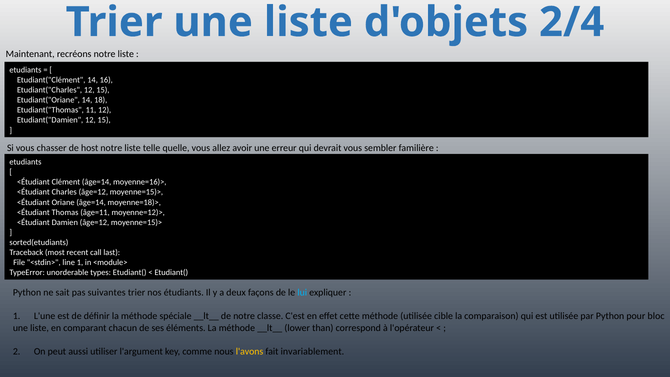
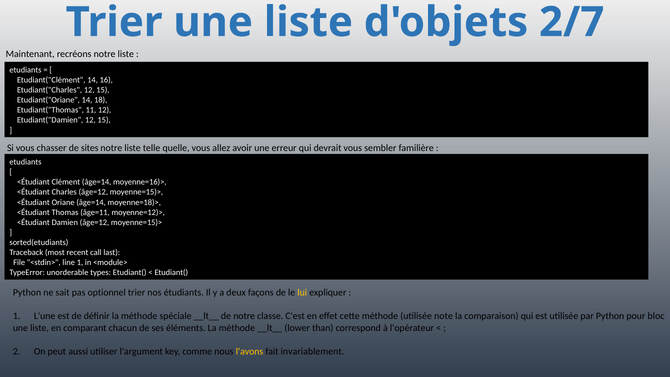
2/4: 2/4 -> 2/7
host: host -> sites
suivantes: suivantes -> optionnel
lui colour: light blue -> yellow
cible: cible -> note
